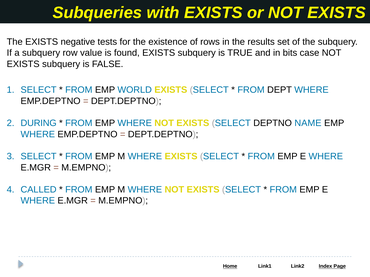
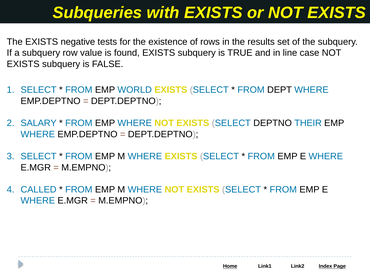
bits: bits -> line
DURING: DURING -> SALARY
NAME: NAME -> THEIR
